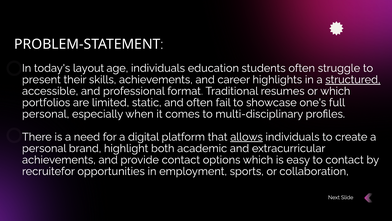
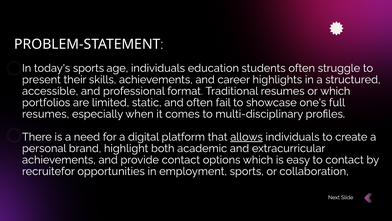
today's layout: layout -> sports
structured underline: present -> none
personal at (46, 114): personal -> resumes
